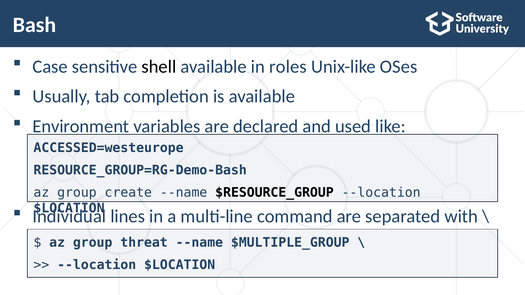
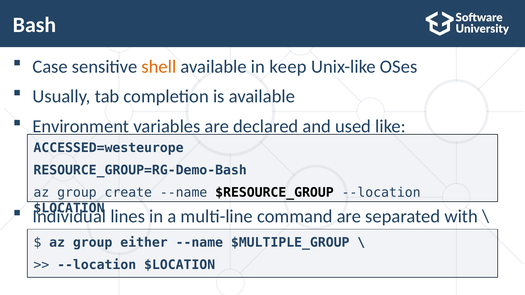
shell colour: black -> orange
roles: roles -> keep
threat: threat -> either
